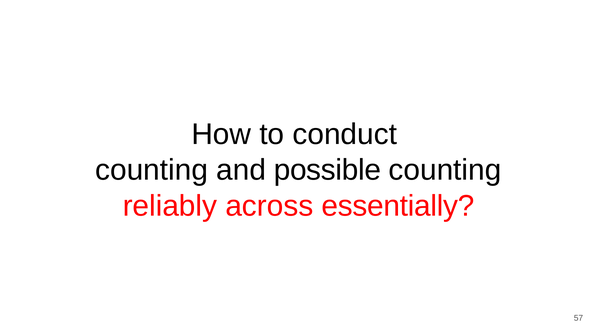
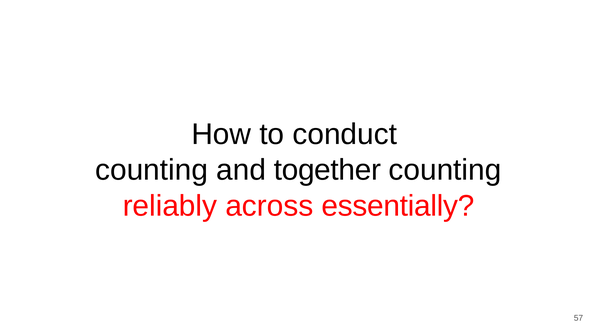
possible: possible -> together
